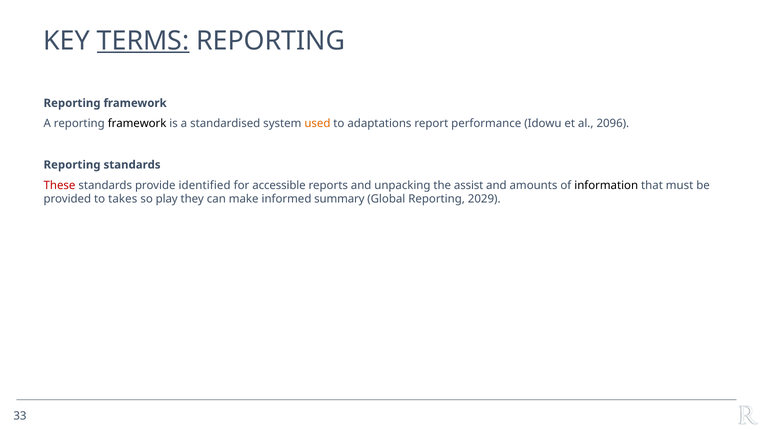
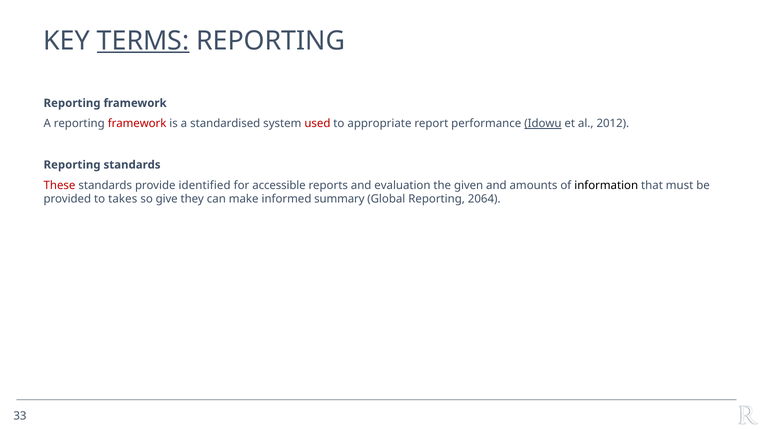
framework at (137, 124) colour: black -> red
used colour: orange -> red
adaptations: adaptations -> appropriate
Idowu underline: none -> present
2096: 2096 -> 2012
unpacking: unpacking -> evaluation
assist: assist -> given
play: play -> give
2029: 2029 -> 2064
